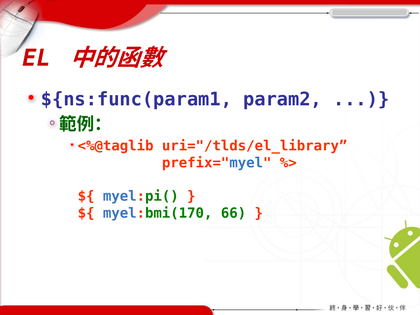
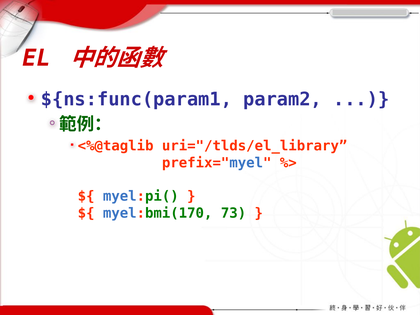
66: 66 -> 73
